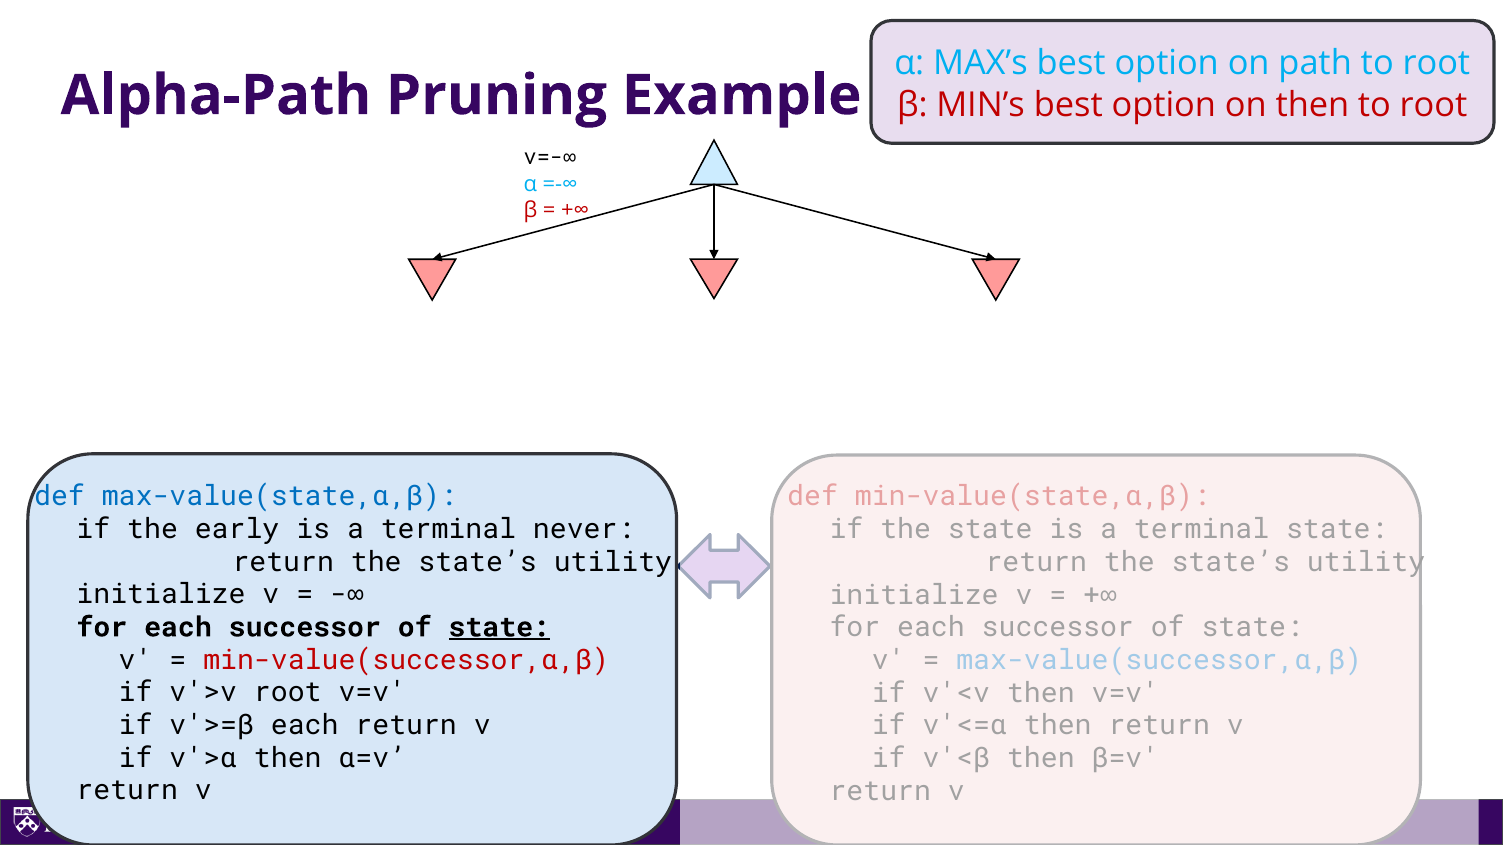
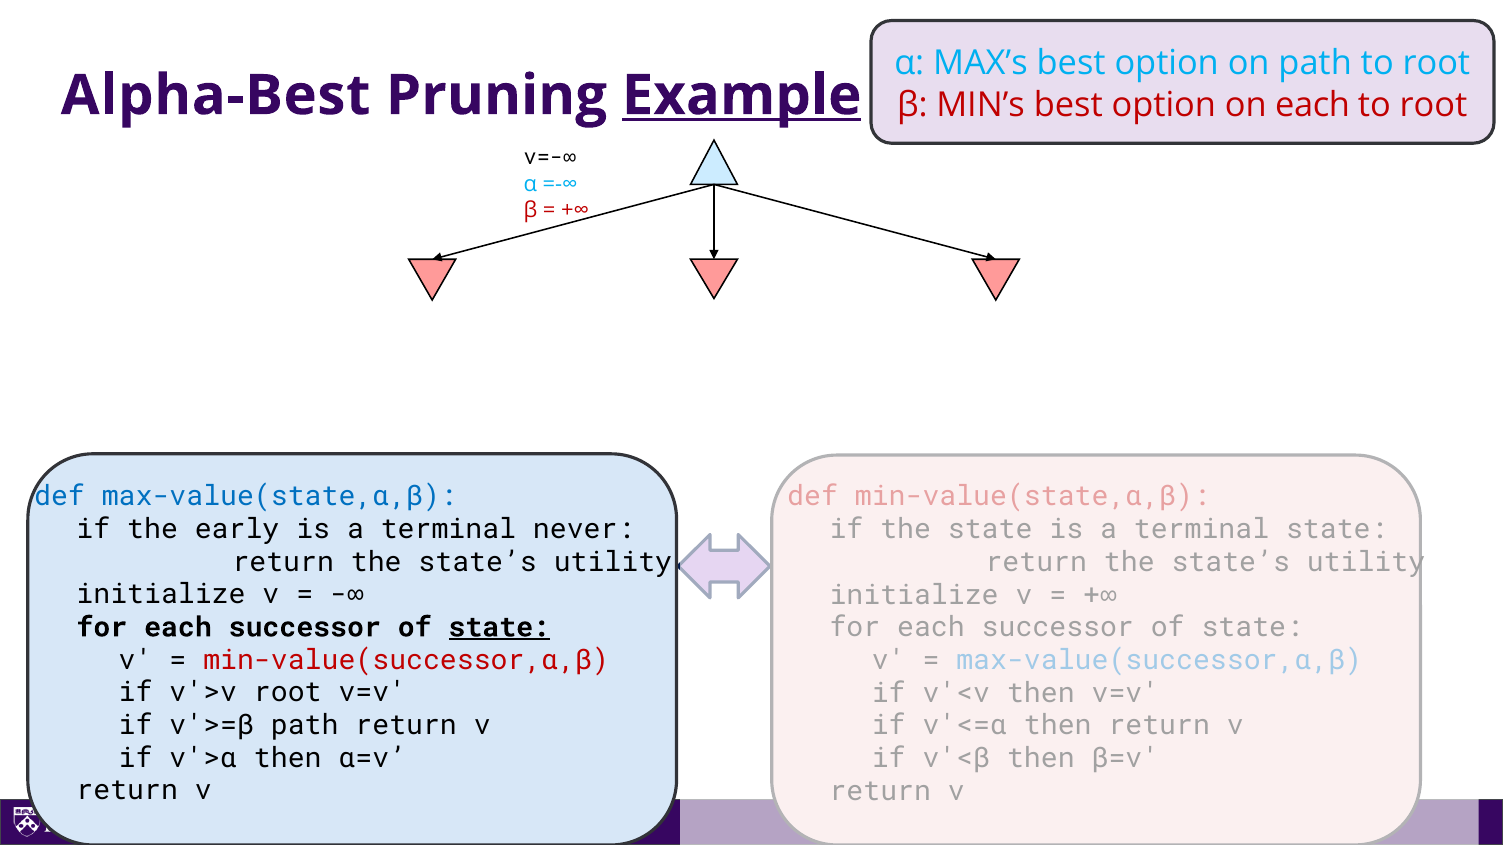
Alpha-Path: Alpha-Path -> Alpha-Best
Example underline: none -> present
on then: then -> each
v'>=β each: each -> path
